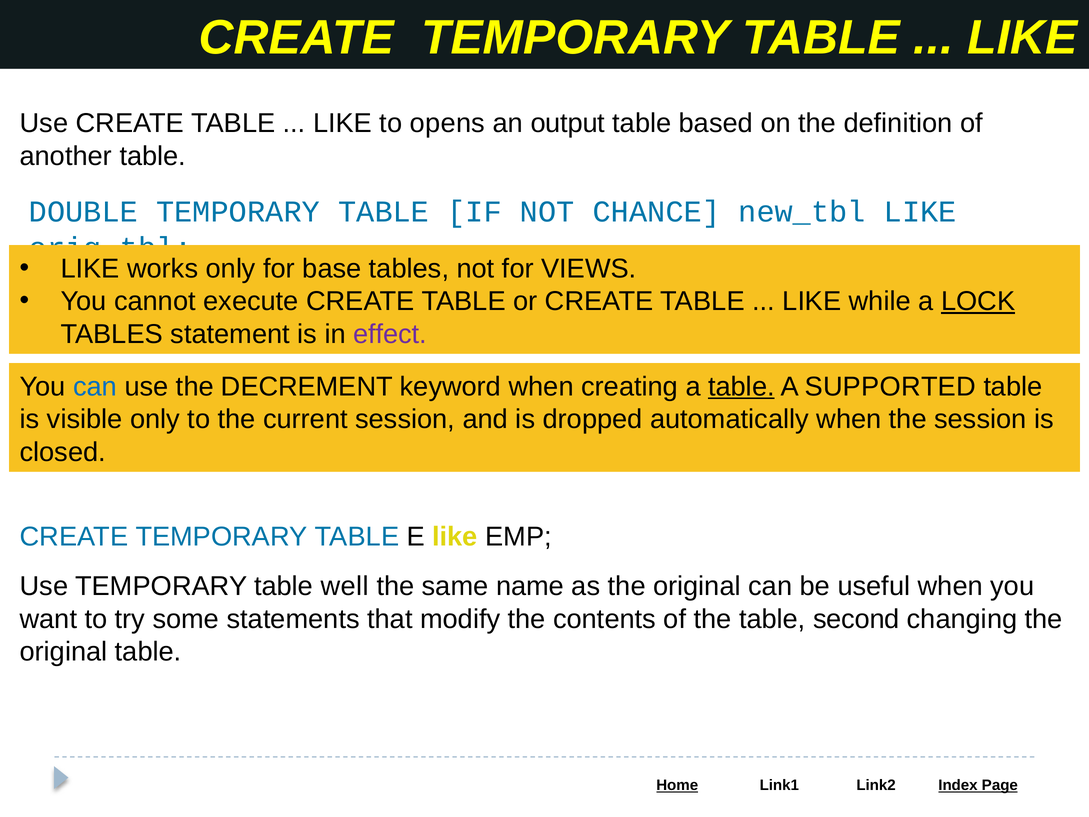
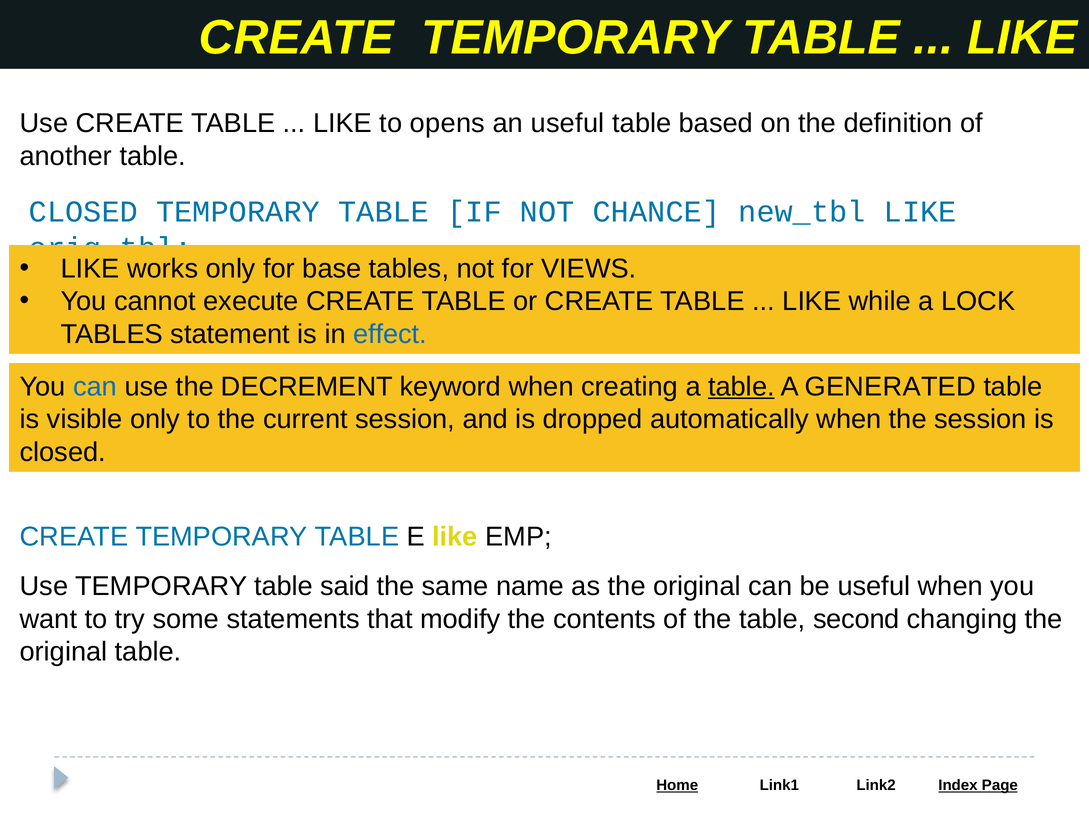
an output: output -> useful
DOUBLE at (83, 212): DOUBLE -> CLOSED
LOCK underline: present -> none
effect colour: purple -> blue
SUPPORTED: SUPPORTED -> GENERATED
well: well -> said
